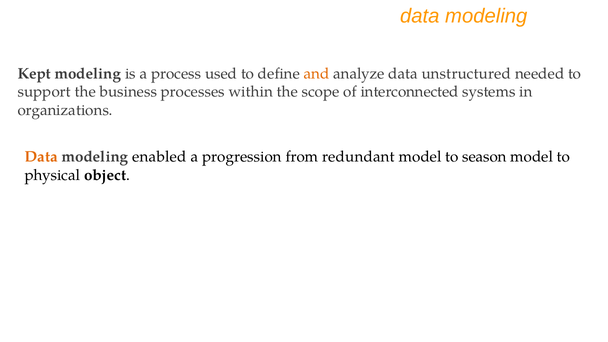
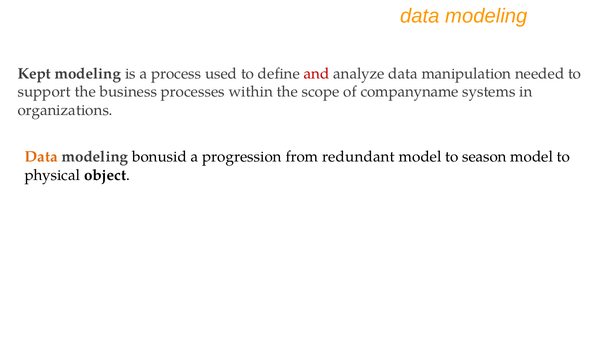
and colour: orange -> red
unstructured: unstructured -> manipulation
interconnected: interconnected -> companyname
enabled: enabled -> bonusid
